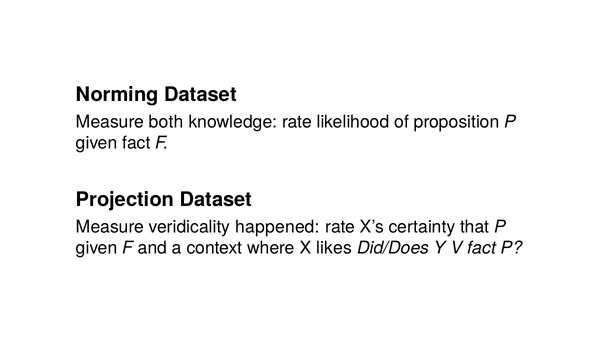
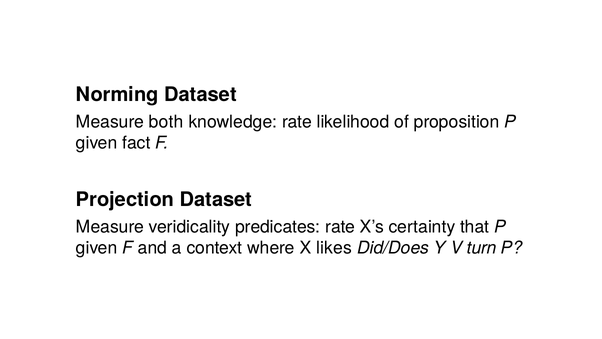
happened: happened -> predicates
V fact: fact -> turn
